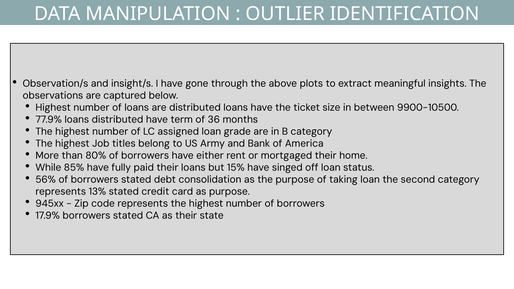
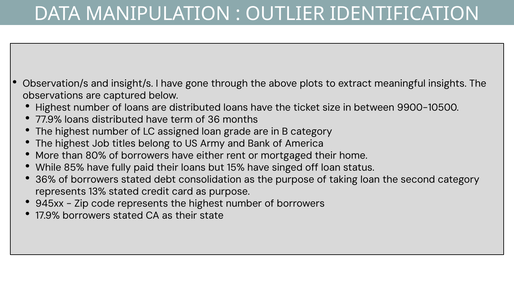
56%: 56% -> 36%
